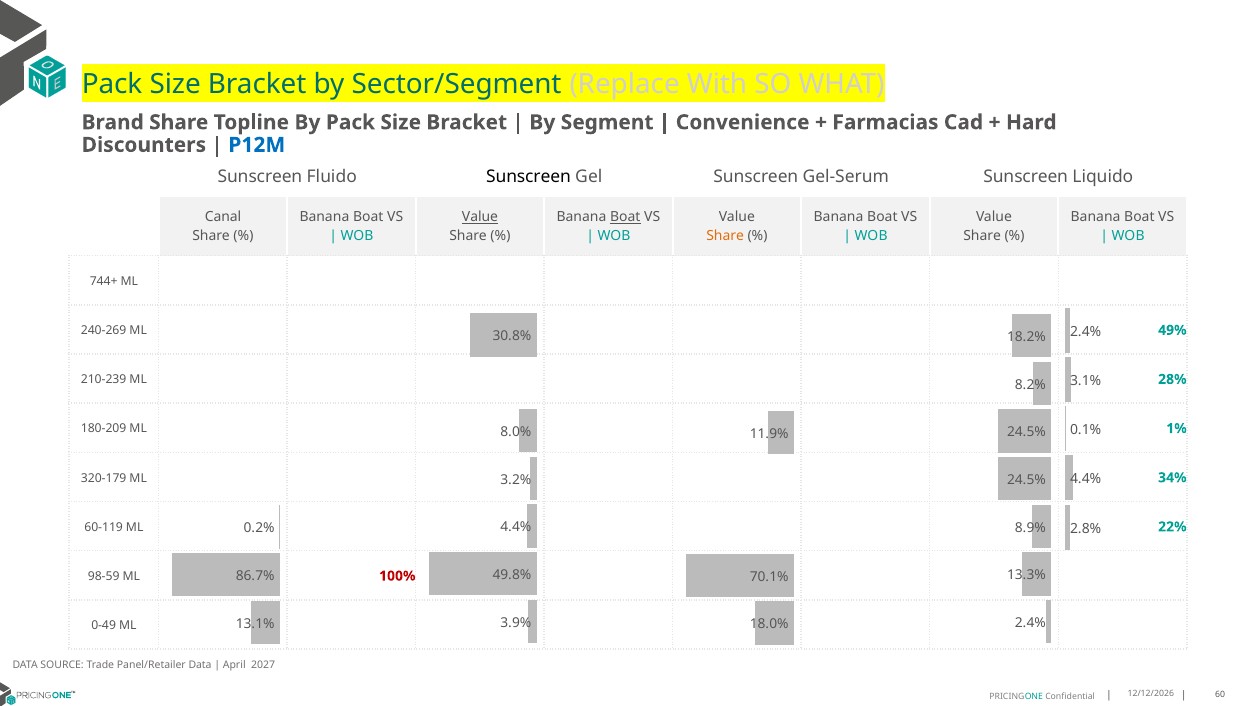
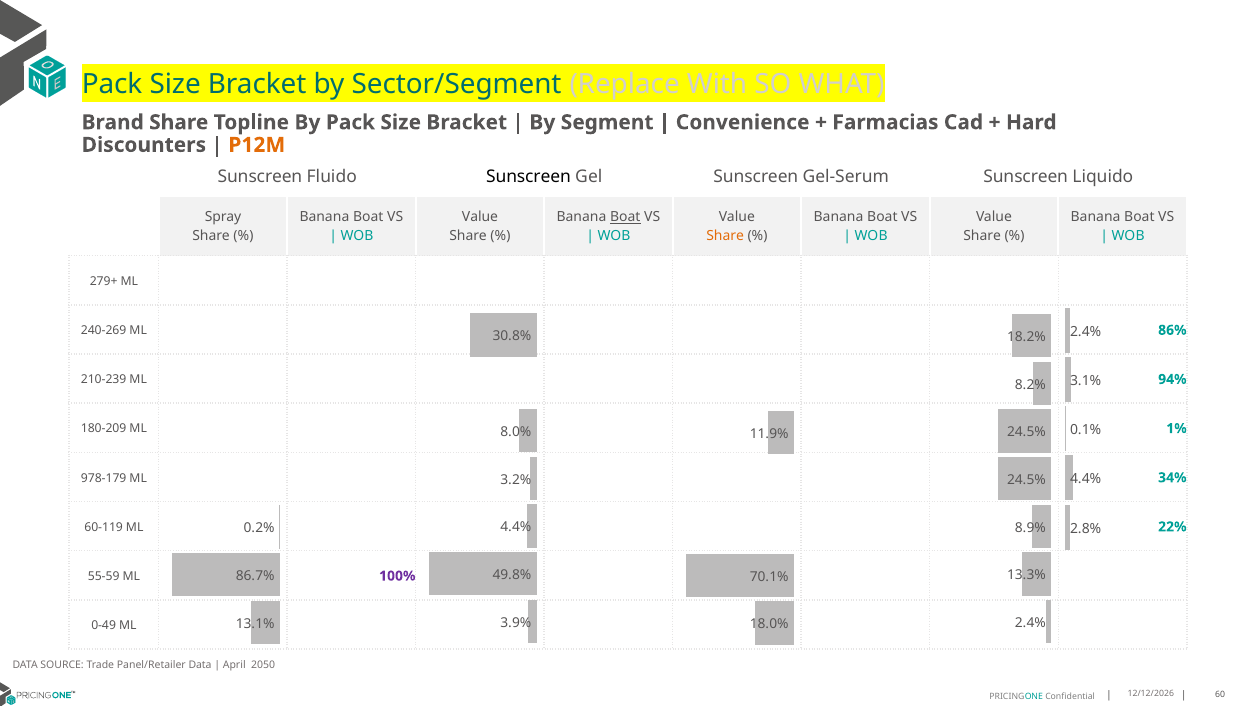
P12M colour: blue -> orange
Canal: Canal -> Spray
Value at (480, 217) underline: present -> none
744+: 744+ -> 279+
49%: 49% -> 86%
28%: 28% -> 94%
320-179: 320-179 -> 978-179
98-59: 98-59 -> 55-59
100% colour: red -> purple
2027: 2027 -> 2050
